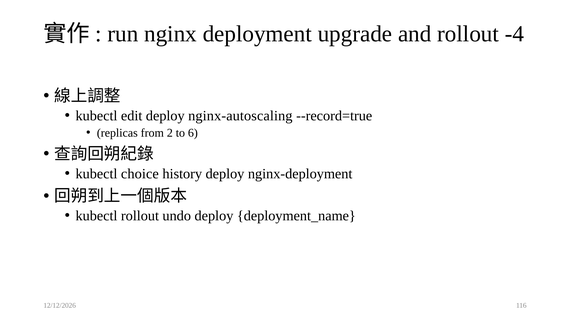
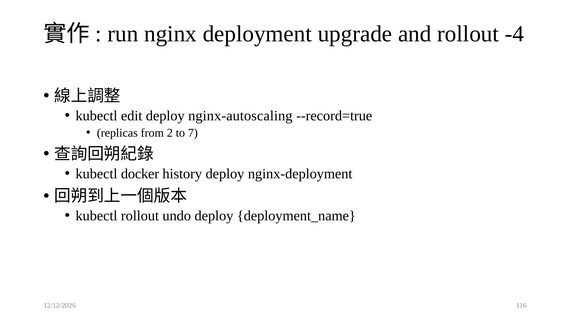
6: 6 -> 7
choice: choice -> docker
